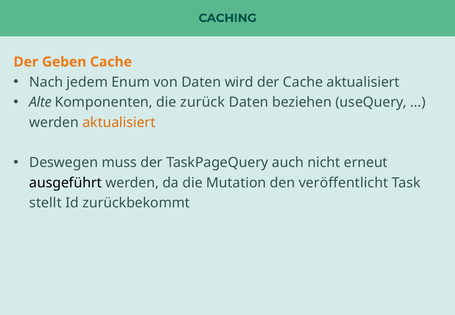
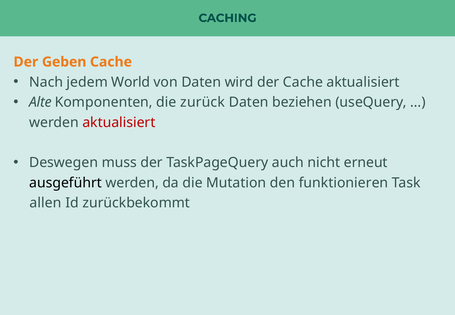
Enum: Enum -> World
aktualisiert at (119, 122) colour: orange -> red
veröffentlicht: veröffentlicht -> funktionieren
stellt: stellt -> allen
